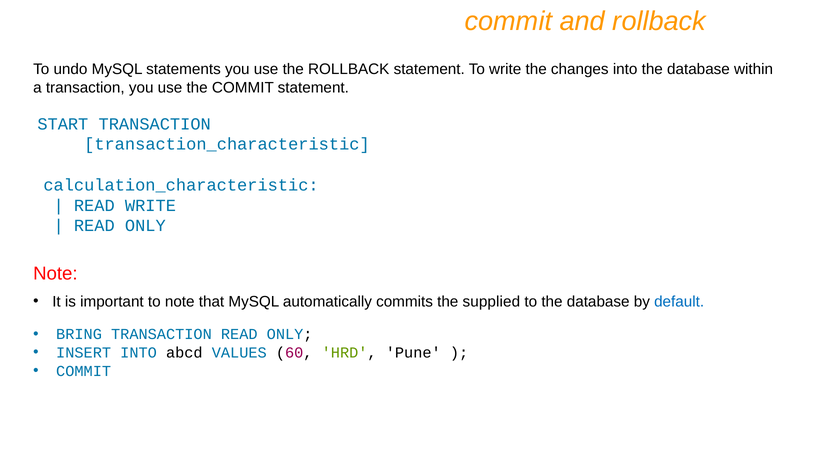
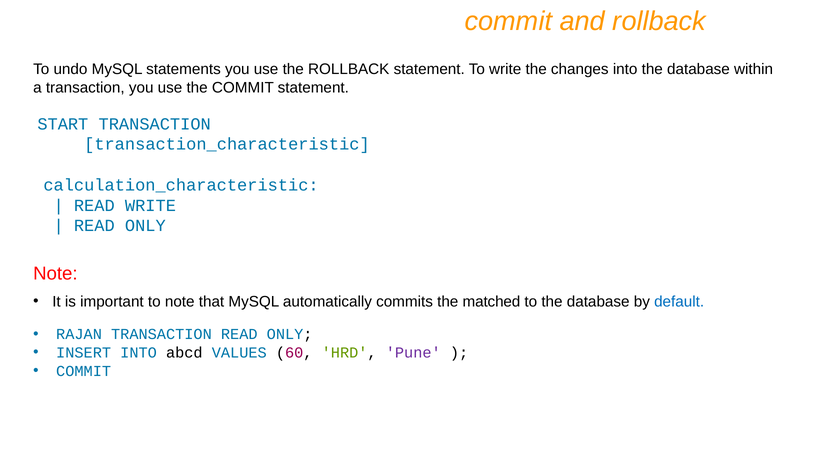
supplied: supplied -> matched
BRING: BRING -> RAJAN
Pune colour: black -> purple
